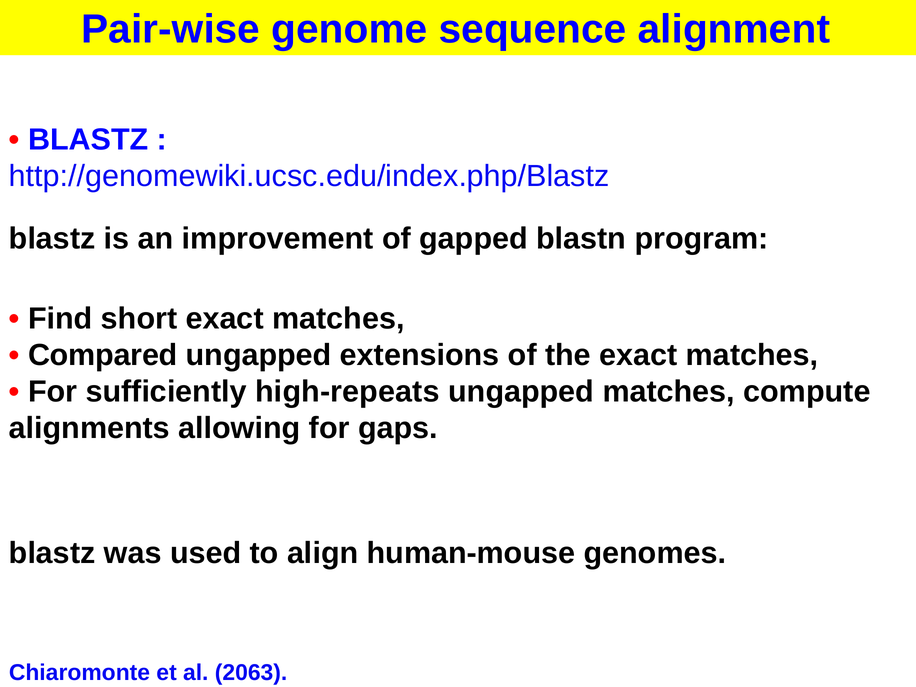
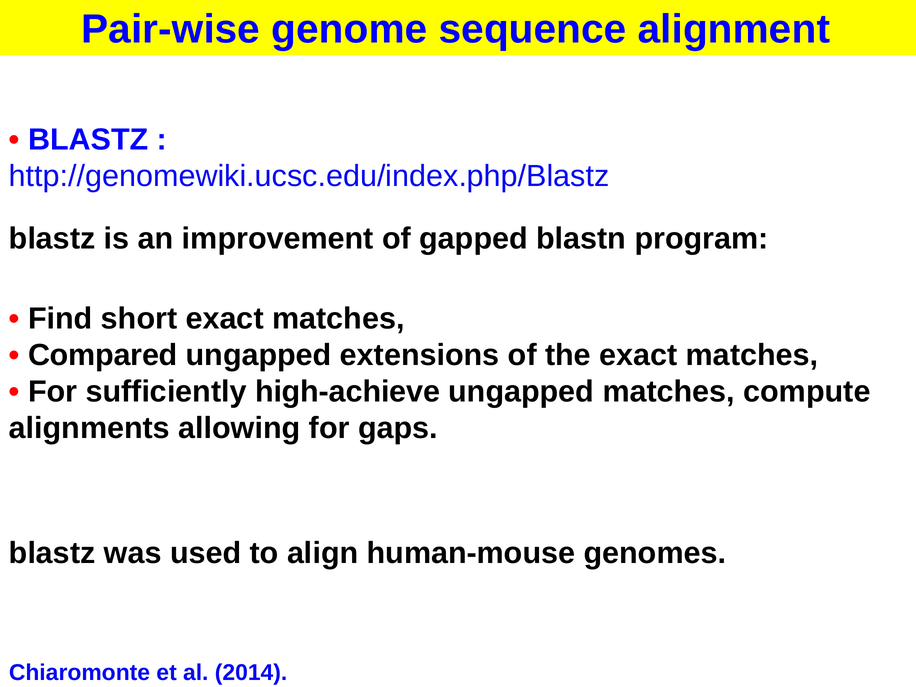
high-repeats: high-repeats -> high-achieve
2063: 2063 -> 2014
